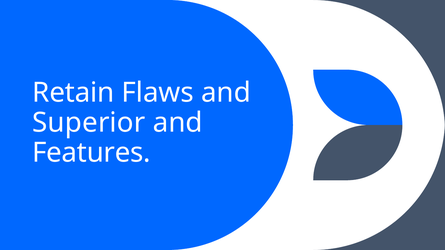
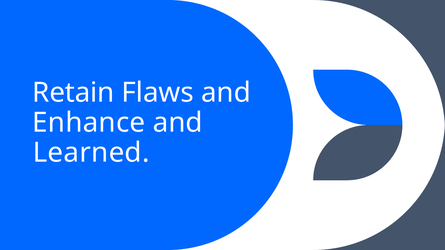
Superior: Superior -> Enhance
Features: Features -> Learned
